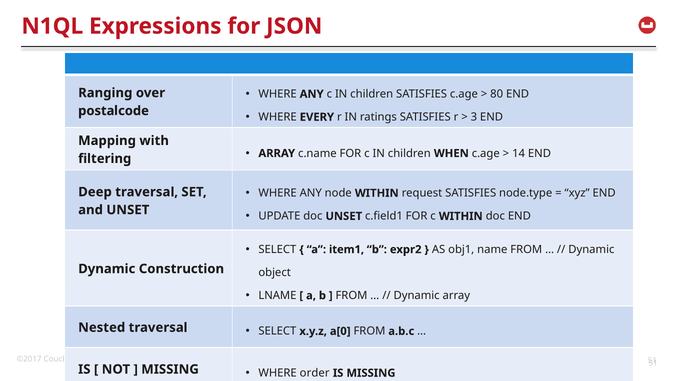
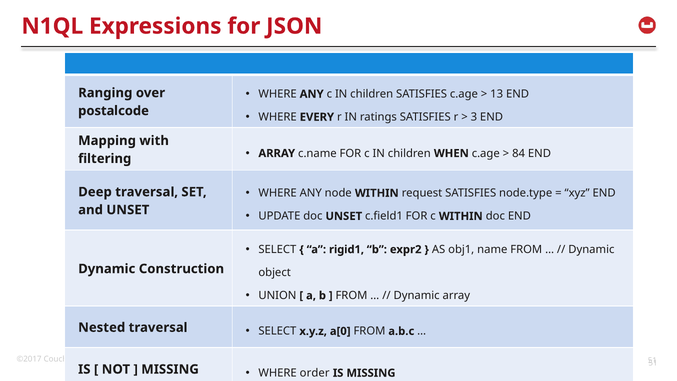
80: 80 -> 13
14: 14 -> 84
item1: item1 -> rigid1
LNAME: LNAME -> UNION
